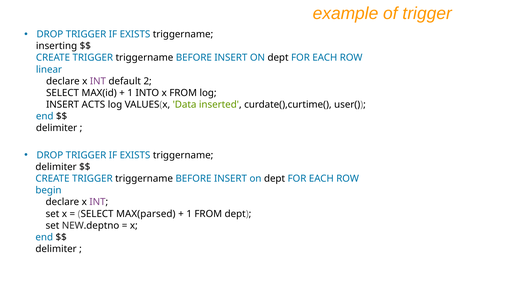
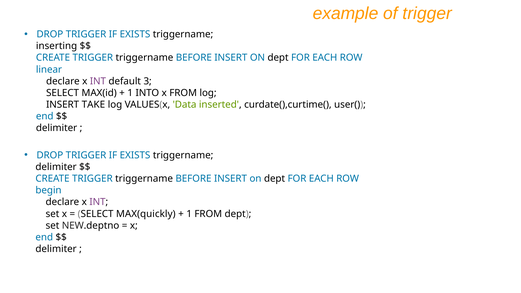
2: 2 -> 3
ACTS: ACTS -> TAKE
MAX(parsed: MAX(parsed -> MAX(quickly
